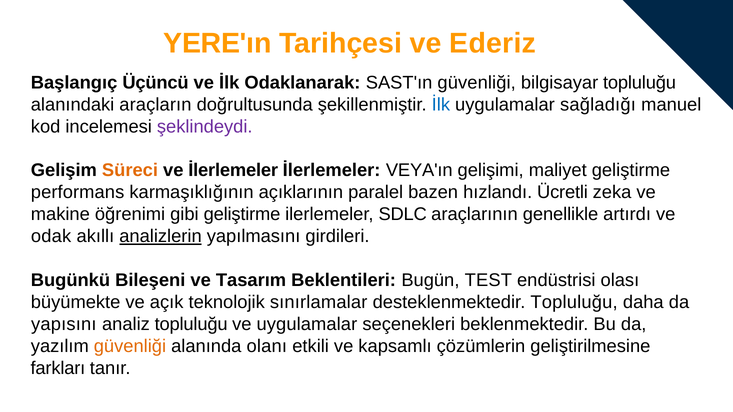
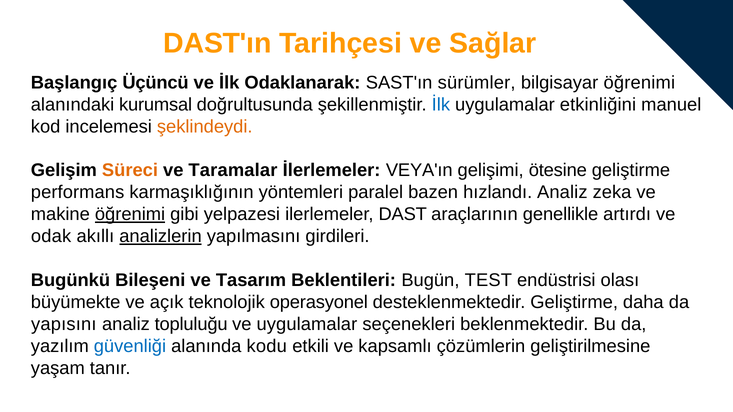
YERE'ın: YERE'ın -> DAST'ın
Ederiz: Ederiz -> Sağlar
SAST'ın güvenliği: güvenliği -> sürümler
bilgisayar topluluğu: topluluğu -> öğrenimi
araçların: araçların -> kurumsal
sağladığı: sağladığı -> etkinliğini
şeklindeydi colour: purple -> orange
ve İlerlemeler: İlerlemeler -> Taramalar
maliyet: maliyet -> ötesine
açıklarının: açıklarının -> yöntemleri
hızlandı Ücretli: Ücretli -> Analiz
öğrenimi at (130, 215) underline: none -> present
gibi geliştirme: geliştirme -> yelpazesi
SDLC: SDLC -> DAST
sınırlamalar: sınırlamalar -> operasyonel
desteklenmektedir Topluluğu: Topluluğu -> Geliştirme
güvenliği at (130, 346) colour: orange -> blue
olanı: olanı -> kodu
farkları: farkları -> yaşam
